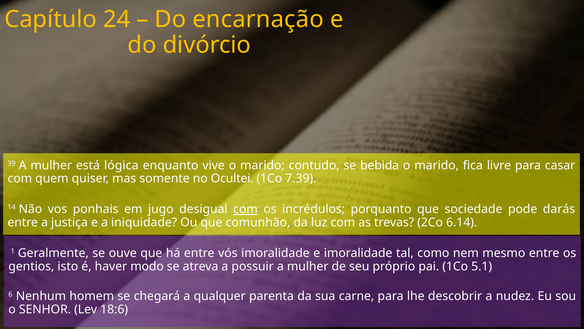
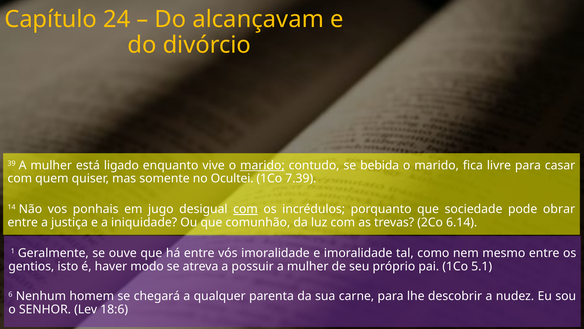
encarnação: encarnação -> alcançavam
lógica: lógica -> ligado
marido at (262, 165) underline: none -> present
darás: darás -> obrar
